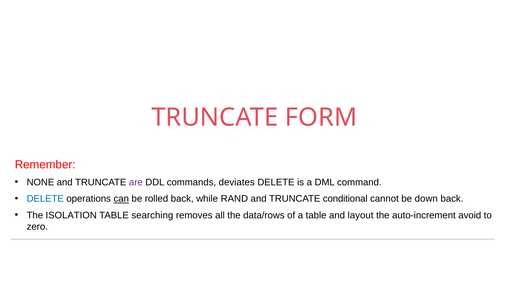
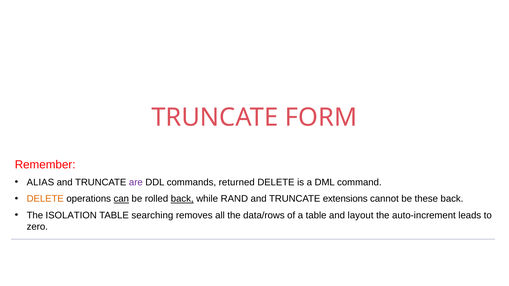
NONE: NONE -> ALIAS
deviates: deviates -> returned
DELETE at (45, 199) colour: blue -> orange
back at (182, 199) underline: none -> present
conditional: conditional -> extensions
down: down -> these
avoid: avoid -> leads
